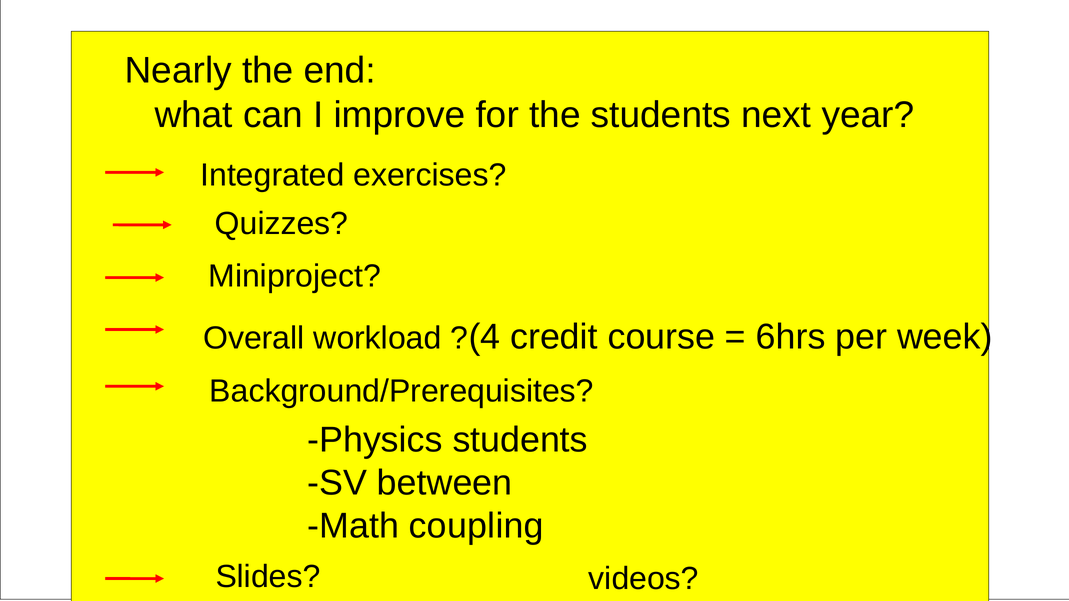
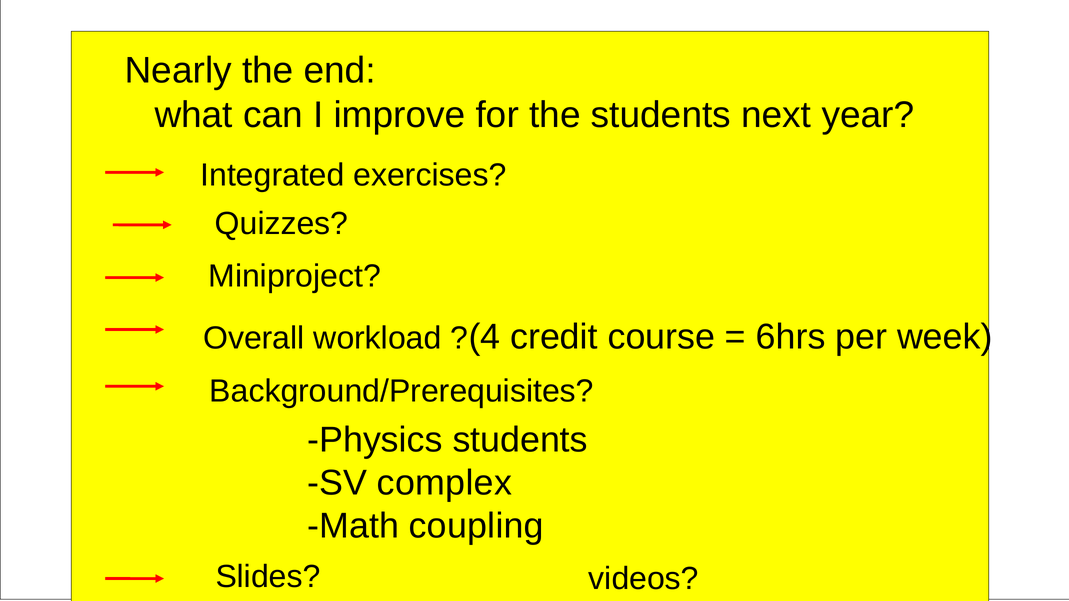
between: between -> complex
